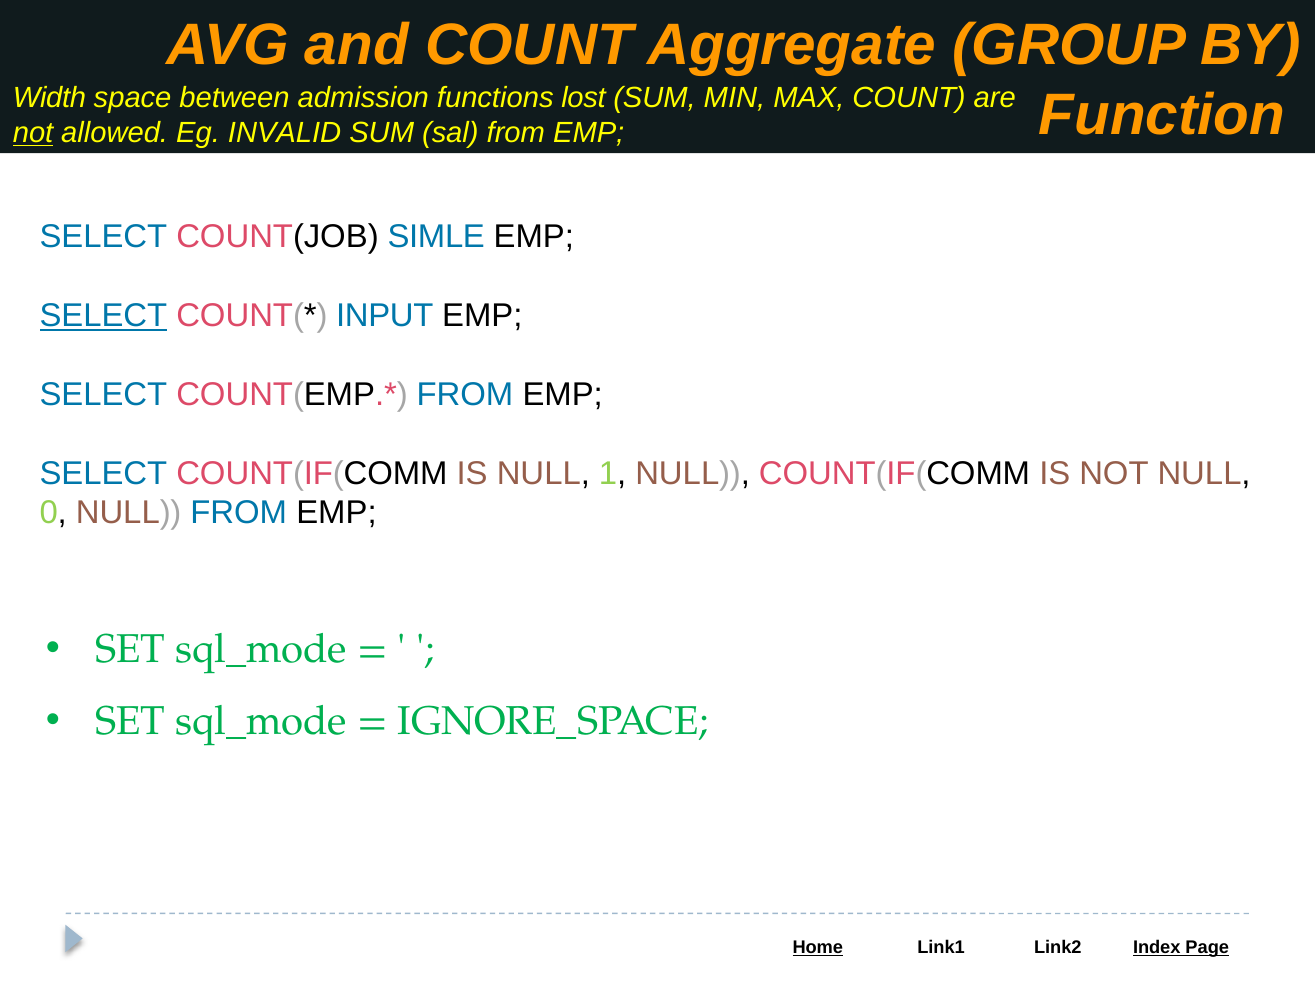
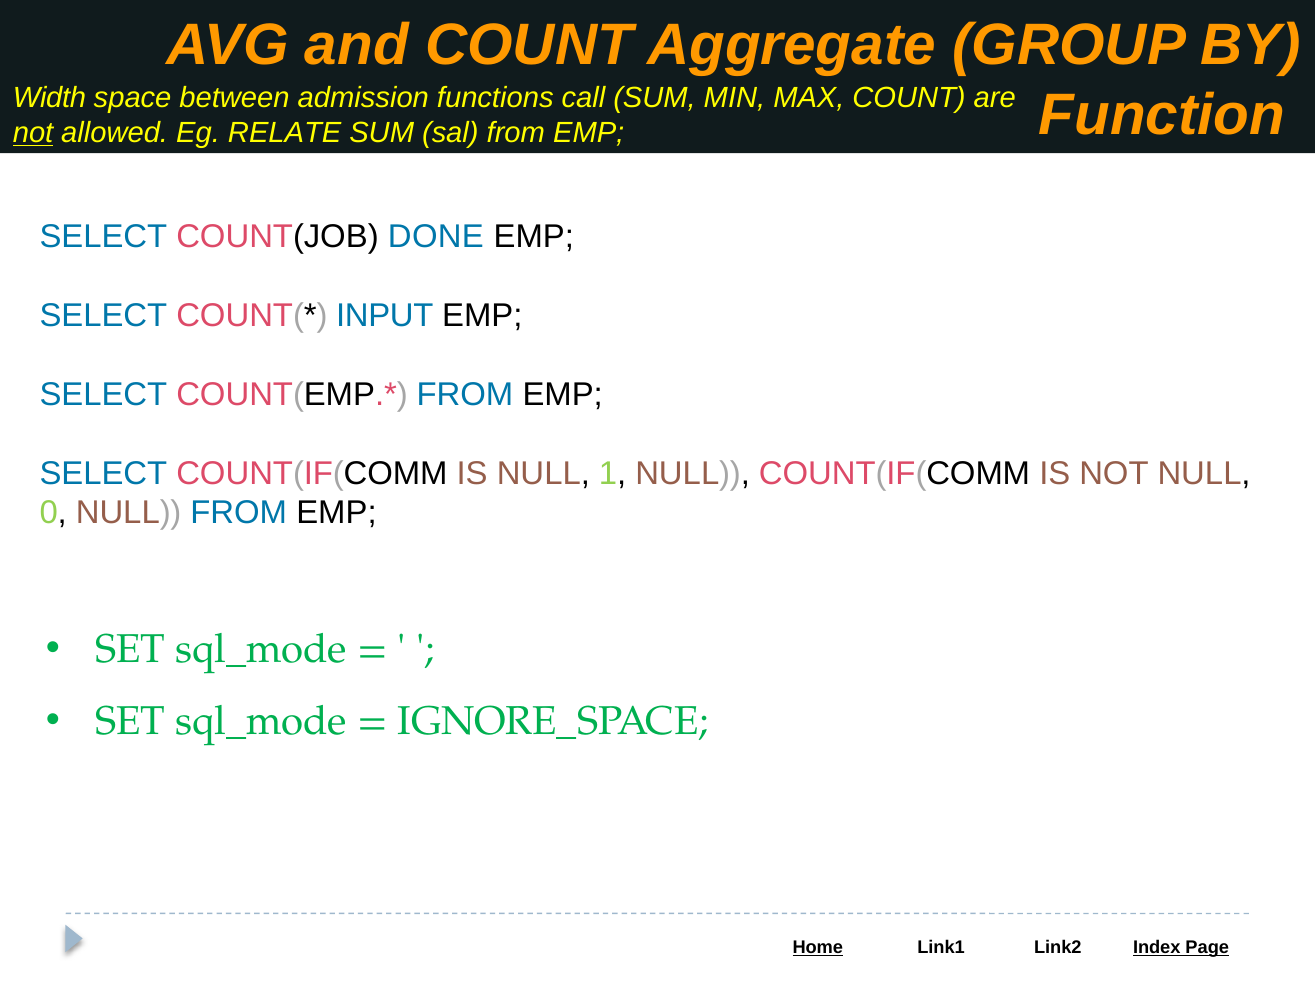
lost: lost -> call
INVALID: INVALID -> RELATE
SIMLE: SIMLE -> DONE
SELECT at (103, 316) underline: present -> none
